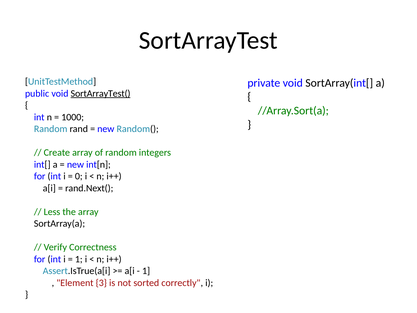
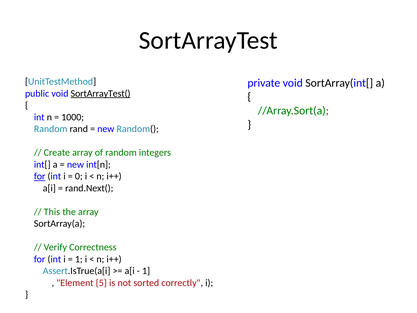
for at (40, 176) underline: none -> present
Less: Less -> This
3: 3 -> 5
